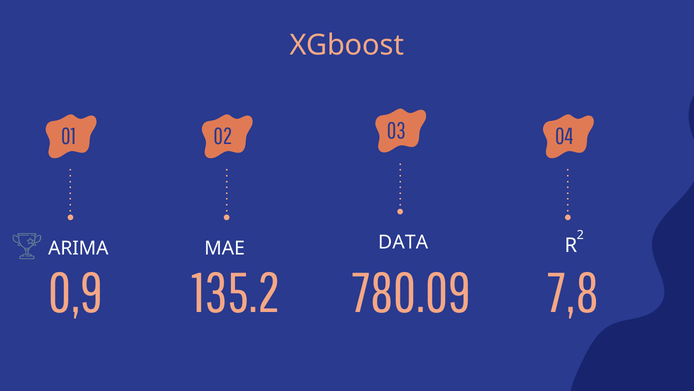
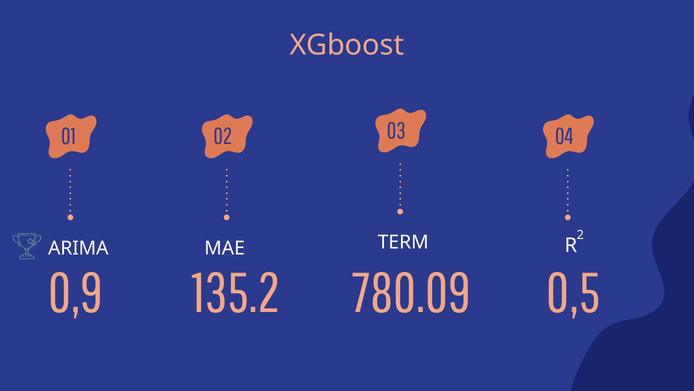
DATA: DATA -> TERM
7,8: 7,8 -> 0,5
